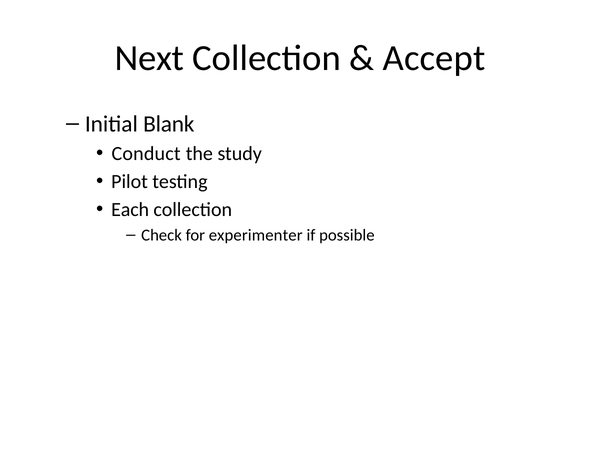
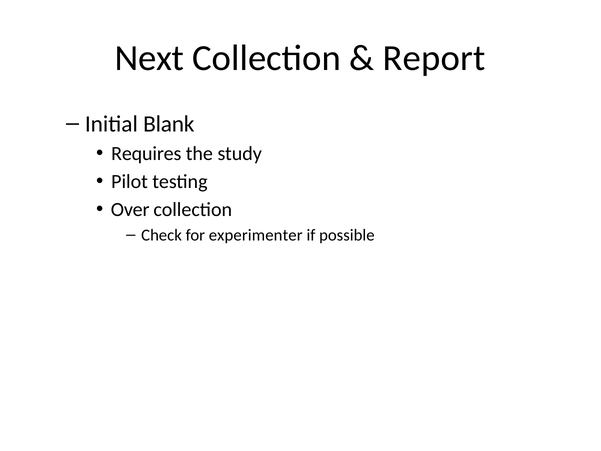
Accept: Accept -> Report
Conduct: Conduct -> Requires
Each: Each -> Over
